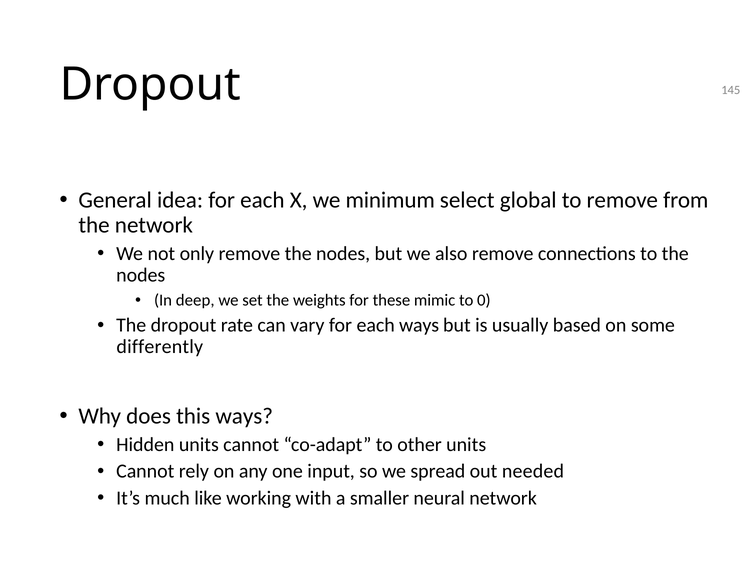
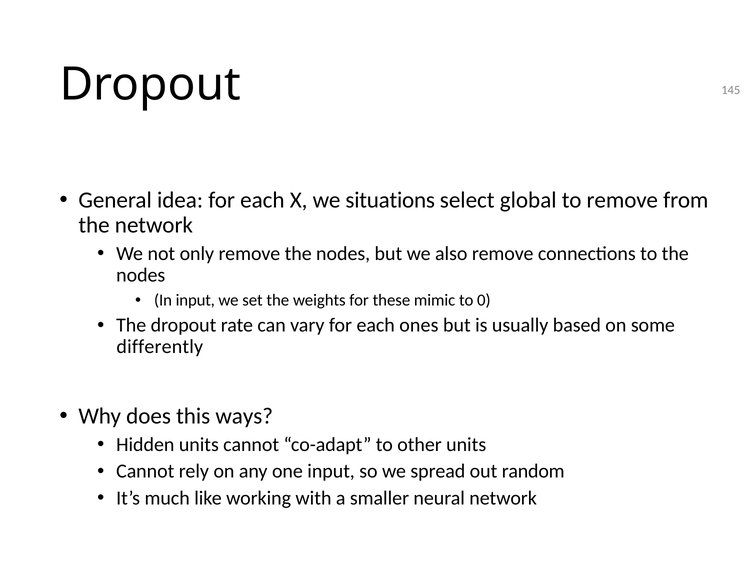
minimum: minimum -> situations
In deep: deep -> input
each ways: ways -> ones
needed: needed -> random
